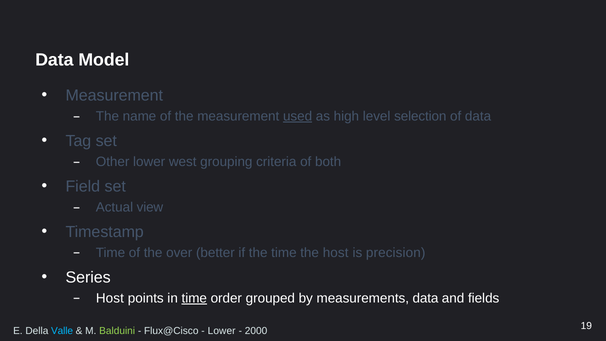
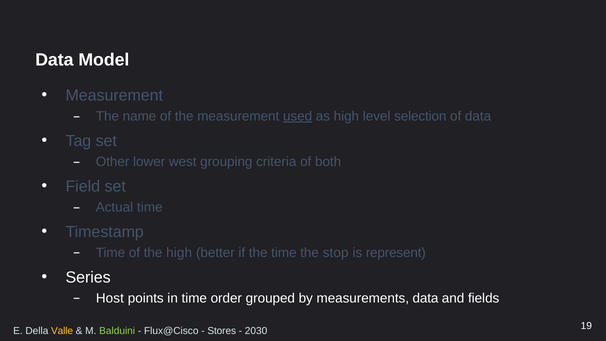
Actual view: view -> time
the over: over -> high
the host: host -> stop
precision: precision -> represent
time at (194, 298) underline: present -> none
Valle colour: light blue -> yellow
Lower at (222, 331): Lower -> Stores
2000: 2000 -> 2030
